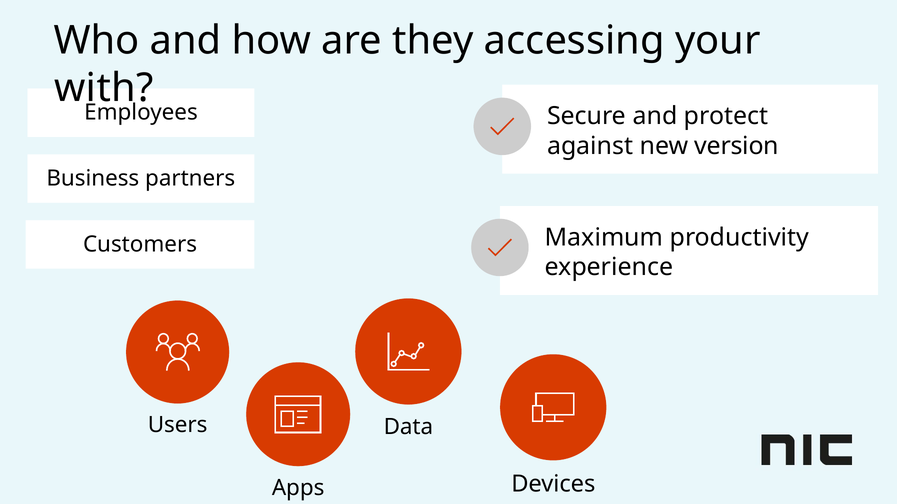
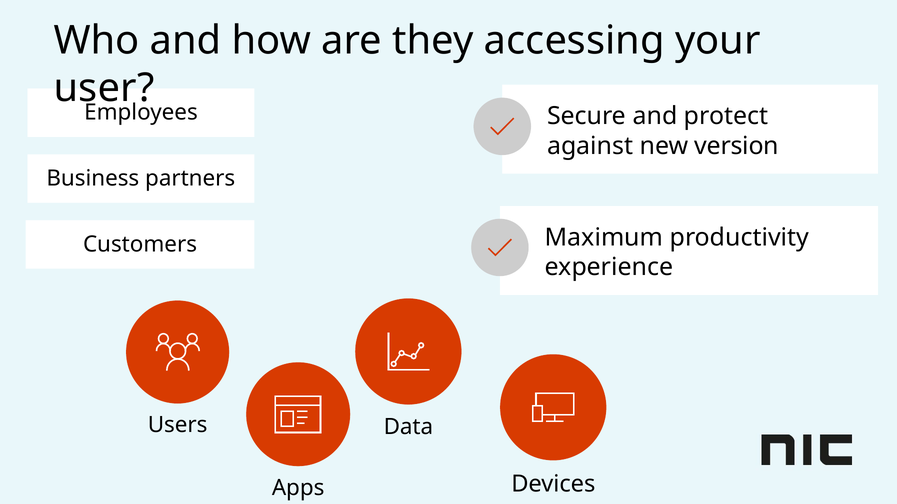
with: with -> user
